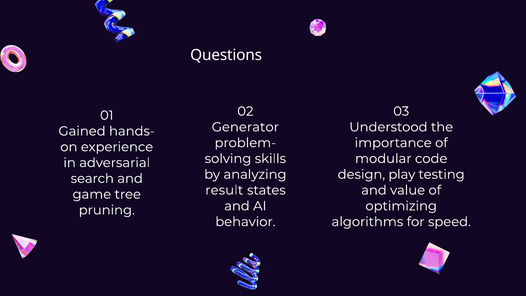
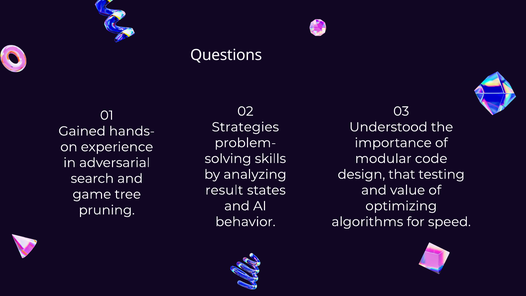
Generator: Generator -> Strategies
play: play -> that
